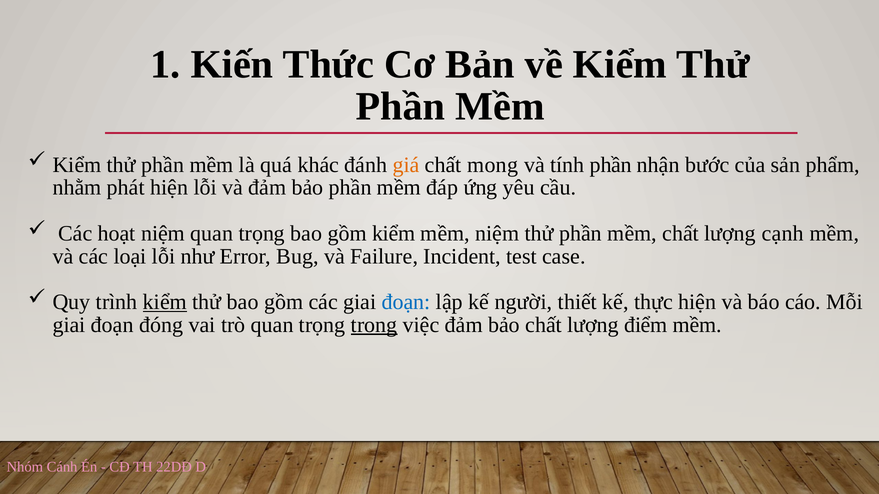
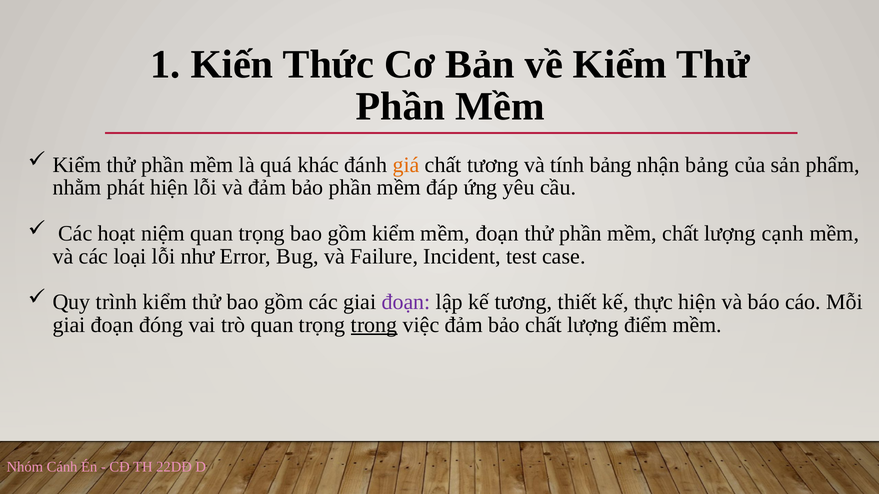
chất mong: mong -> tương
tính phần: phần -> bảng
nhận bước: bước -> bảng
mềm niệm: niệm -> đoạn
kiểm at (165, 302) underline: present -> none
đoạn at (406, 302) colour: blue -> purple
kế người: người -> tương
